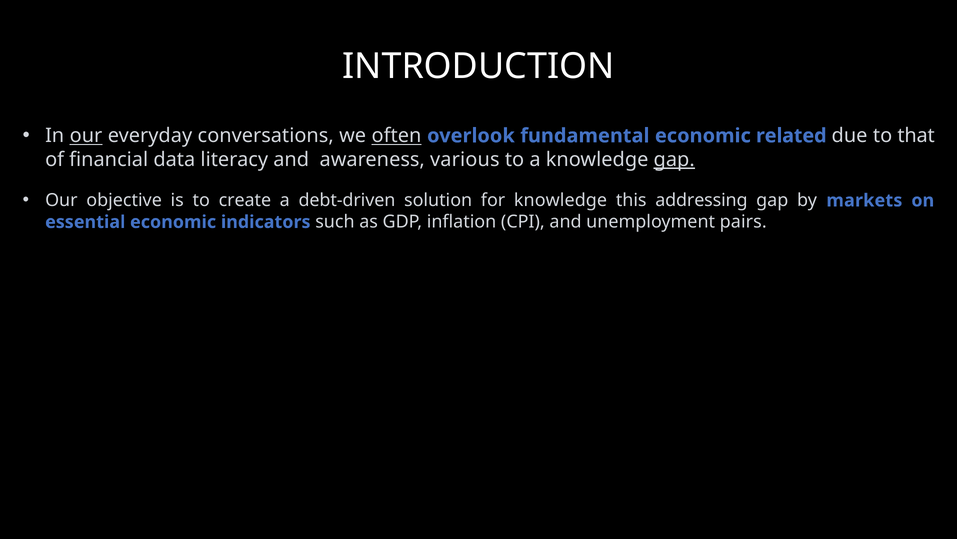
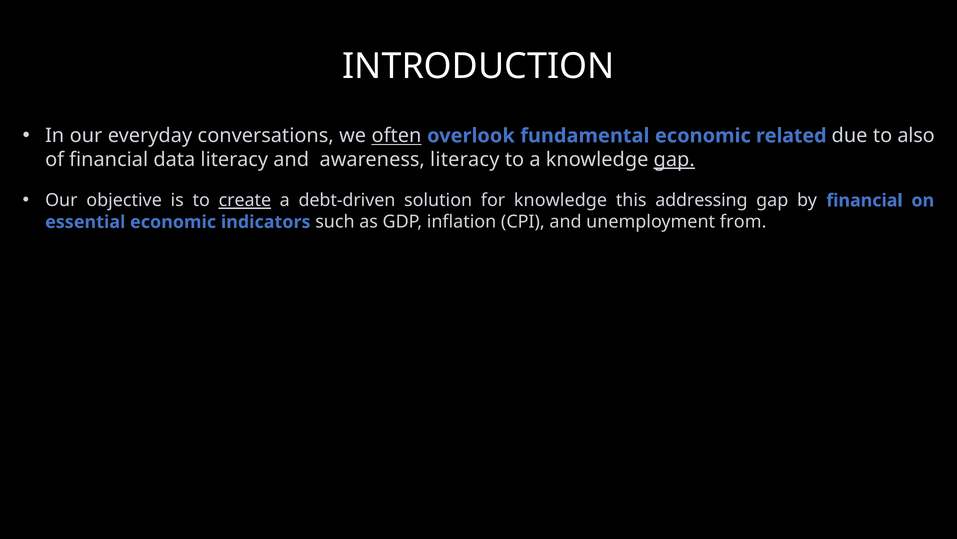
our at (86, 136) underline: present -> none
that: that -> also
awareness various: various -> literacy
create underline: none -> present
by markets: markets -> financial
pairs: pairs -> from
